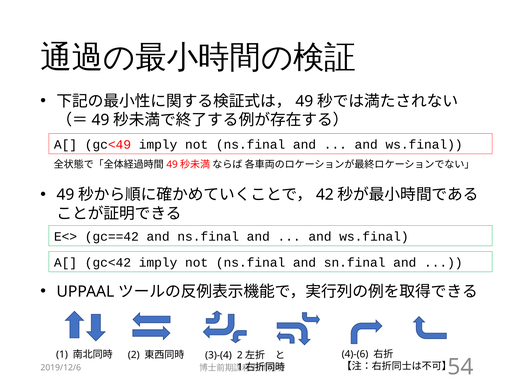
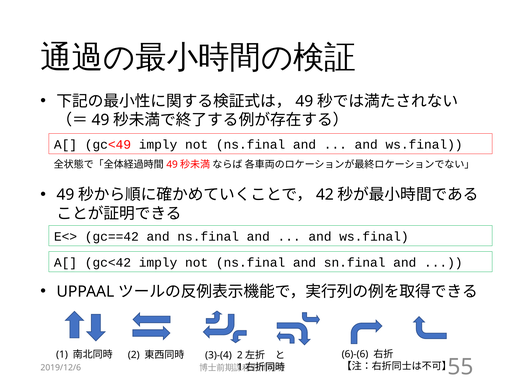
4)-(6: 4)-(6 -> 6)-(6
54: 54 -> 55
